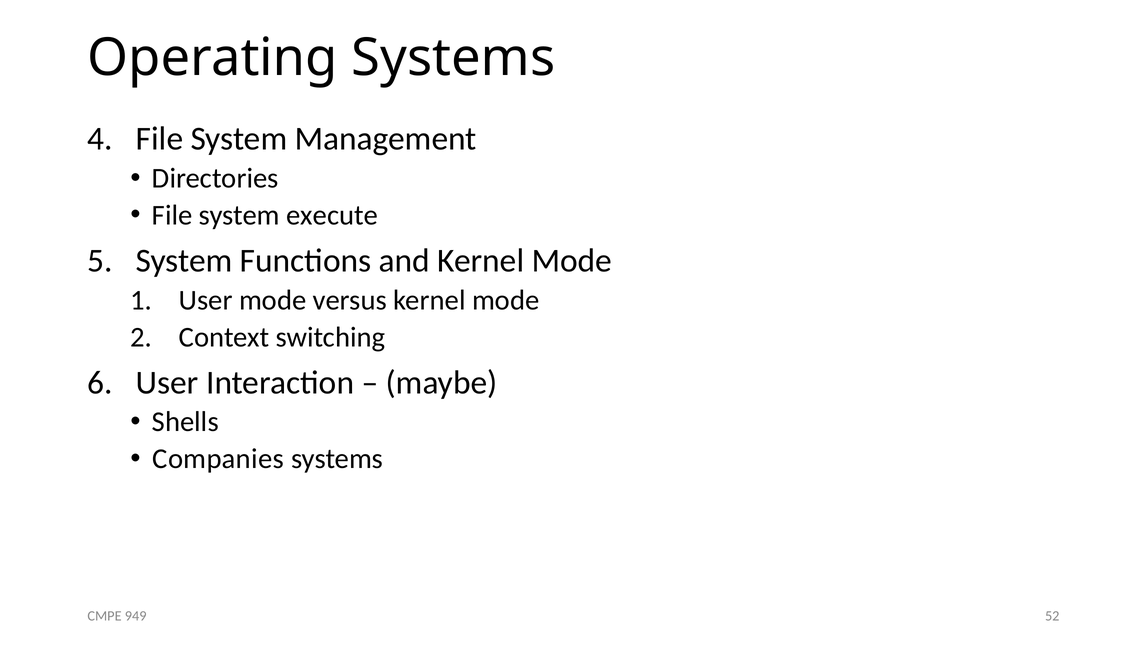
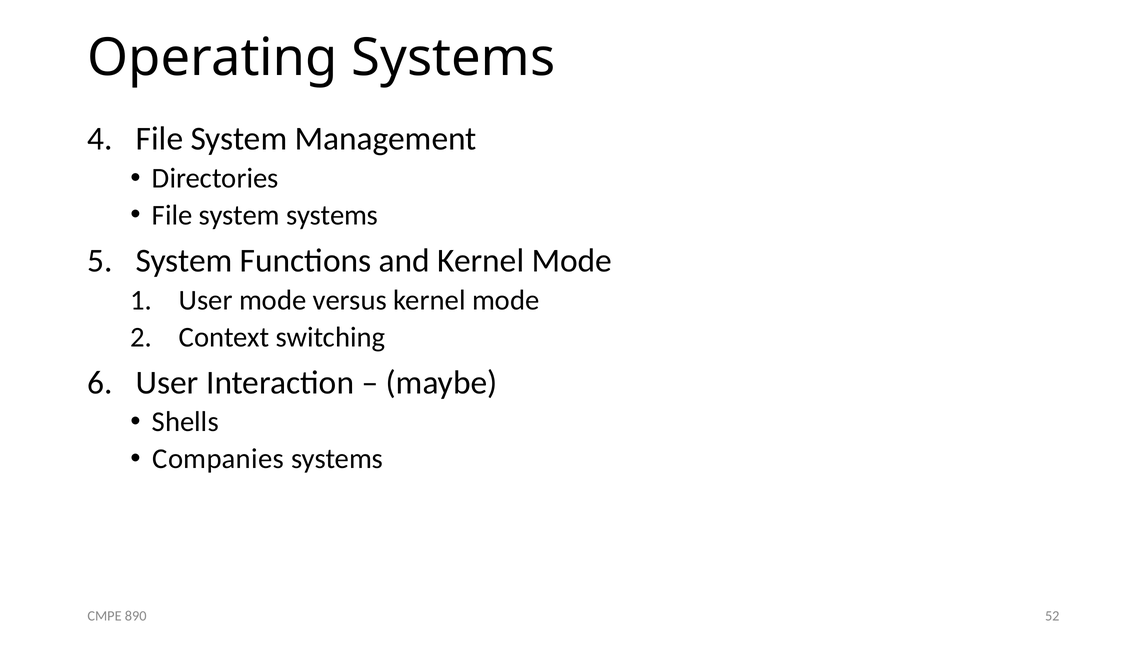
system execute: execute -> systems
949: 949 -> 890
